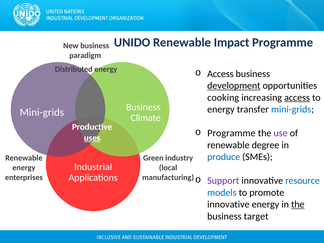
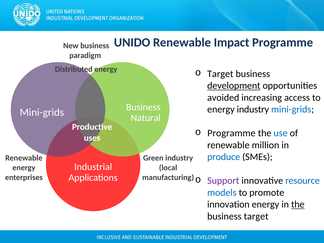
Access at (220, 74): Access -> Target
cooking: cooking -> avoided
access at (297, 98) underline: present -> none
energy transfer: transfer -> industry
Climate: Climate -> Natural
use colour: purple -> blue
uses underline: present -> none
degree: degree -> million
innovative at (228, 204): innovative -> innovation
